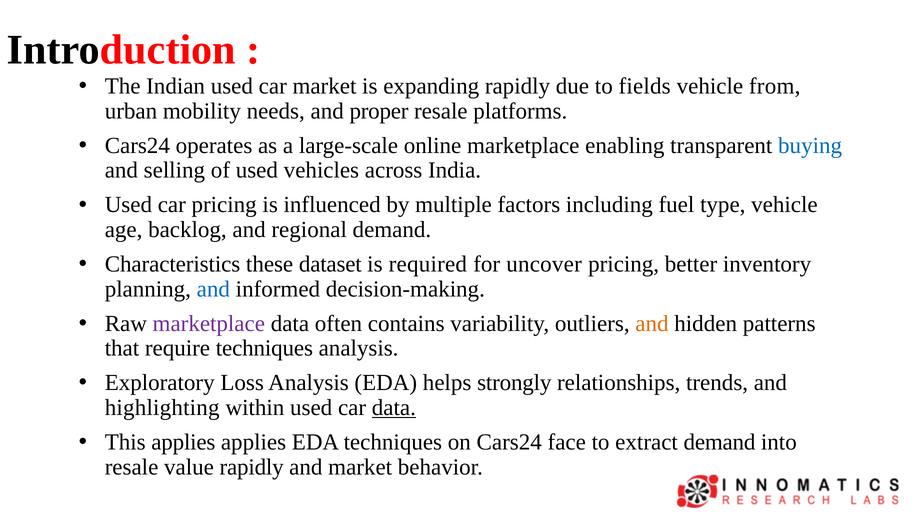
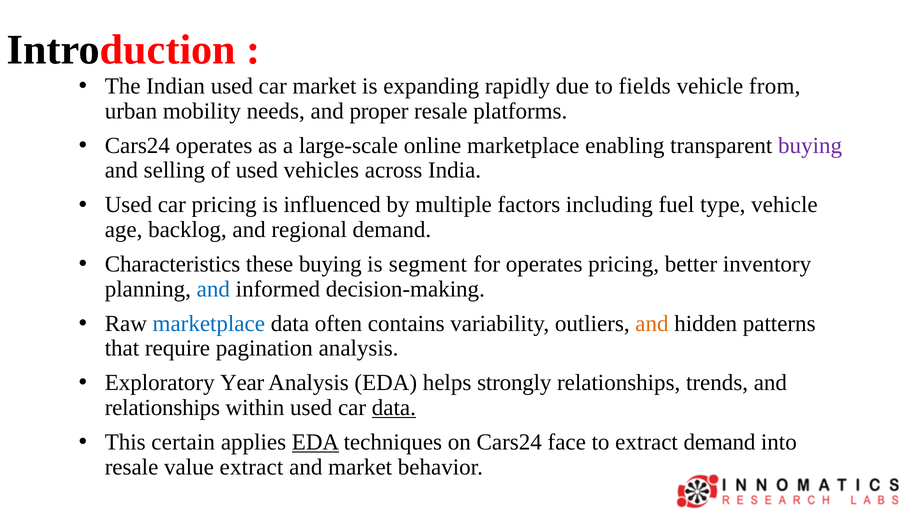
buying at (810, 146) colour: blue -> purple
these dataset: dataset -> buying
required: required -> segment
for uncover: uncover -> operates
marketplace at (209, 323) colour: purple -> blue
require techniques: techniques -> pagination
Loss: Loss -> Year
highlighting at (162, 408): highlighting -> relationships
This applies: applies -> certain
EDA at (315, 442) underline: none -> present
value rapidly: rapidly -> extract
